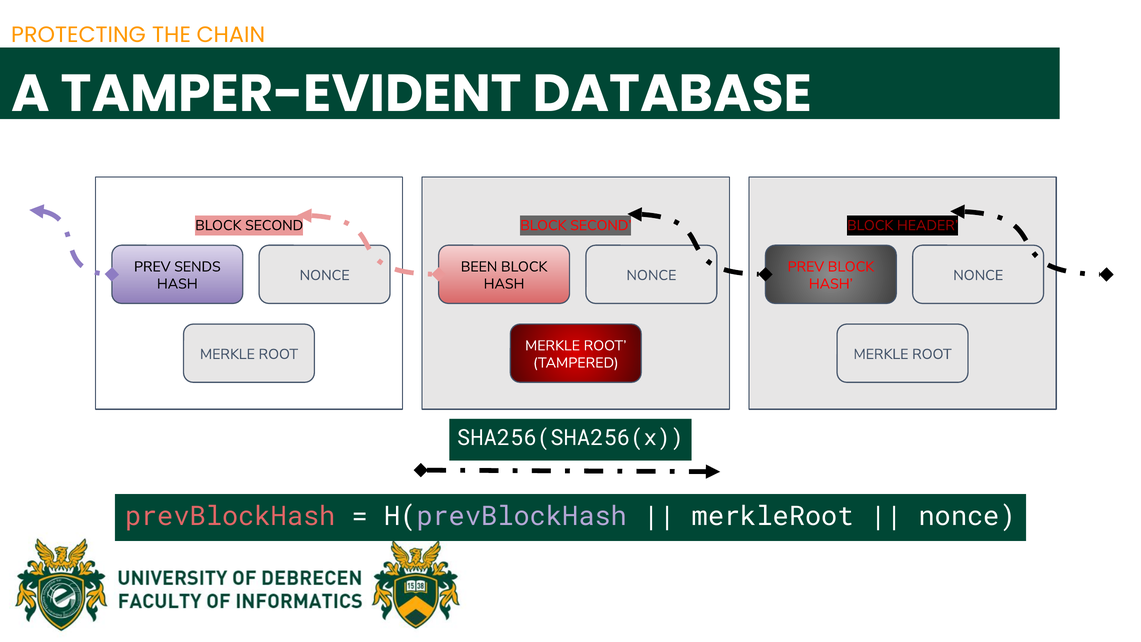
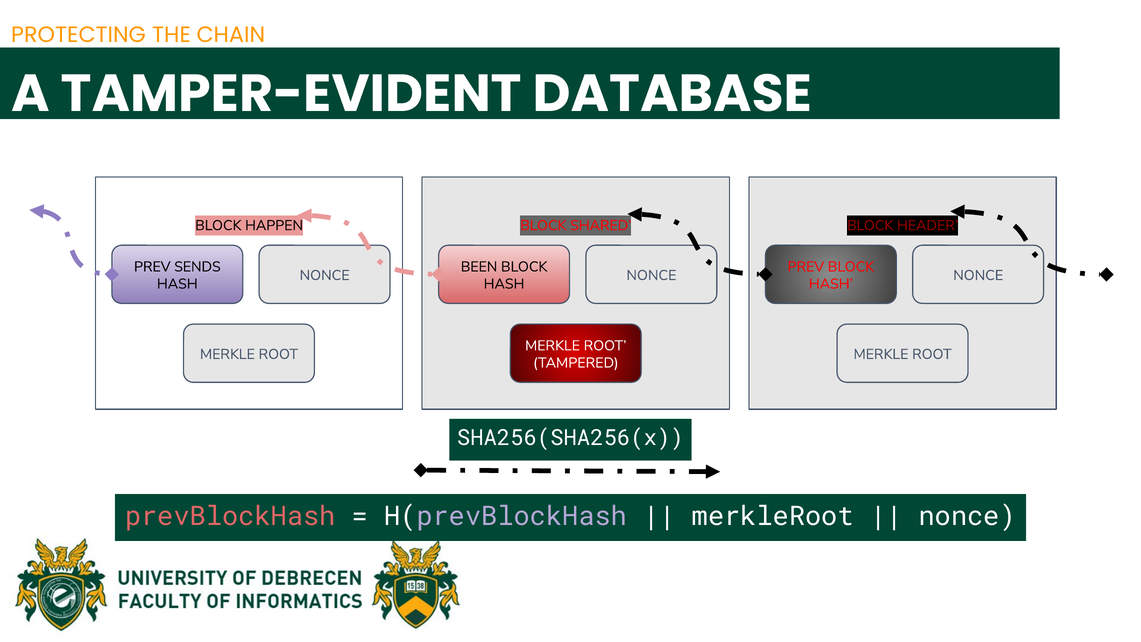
SECOND at (274, 225): SECOND -> HAPPEN
SECOND at (601, 225): SECOND -> SHARED
